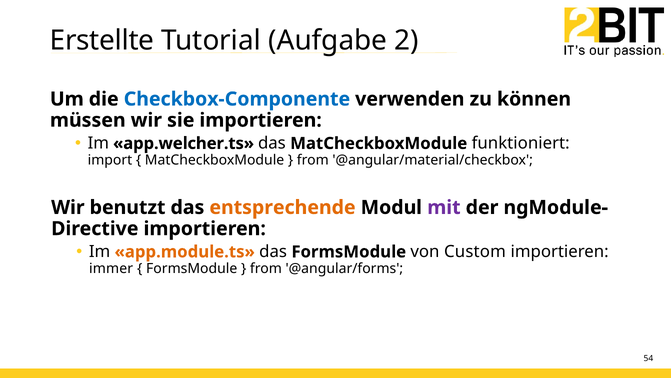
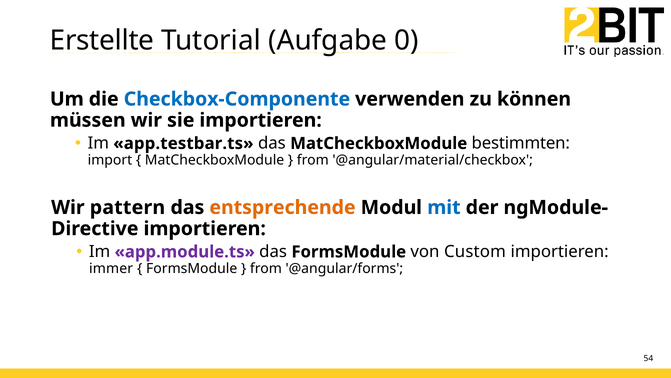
2: 2 -> 0
app.welcher.ts: app.welcher.ts -> app.testbar.ts
funktioniert: funktioniert -> bestimmten
benutzt: benutzt -> pattern
mit colour: purple -> blue
app.module.ts colour: orange -> purple
